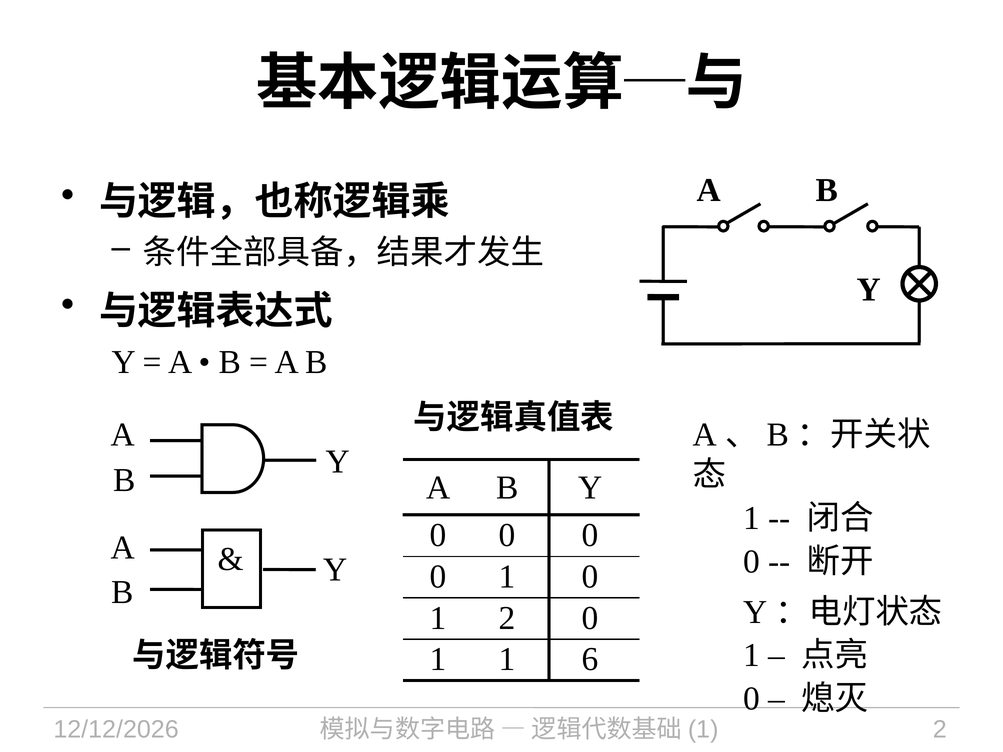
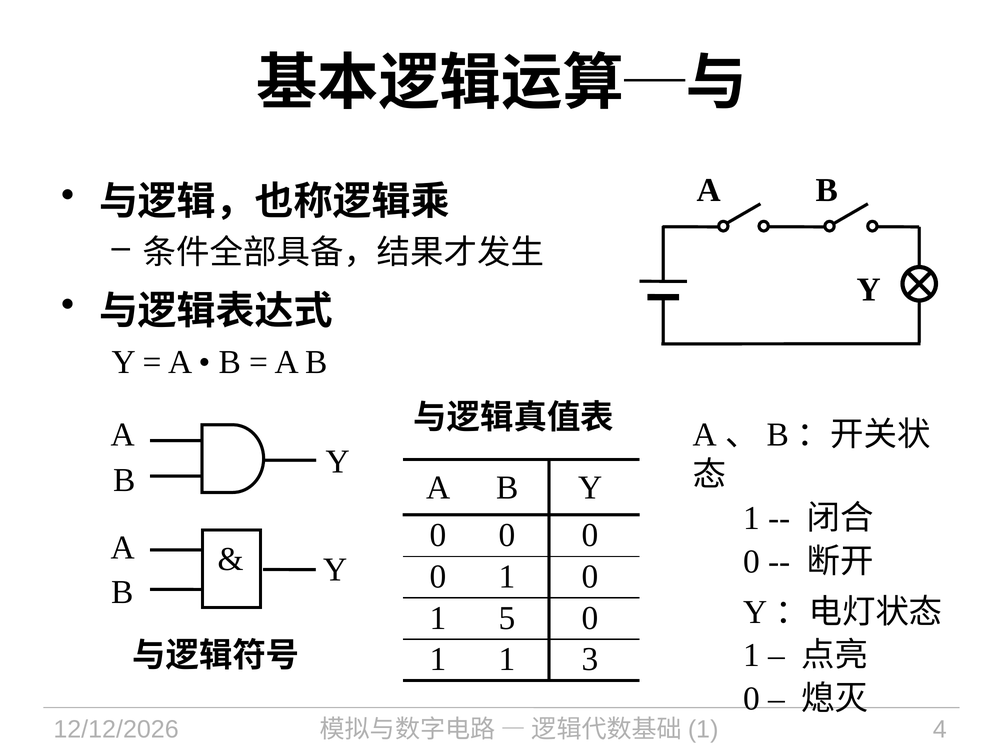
1 2: 2 -> 5
6: 6 -> 3
2 at (940, 730): 2 -> 4
